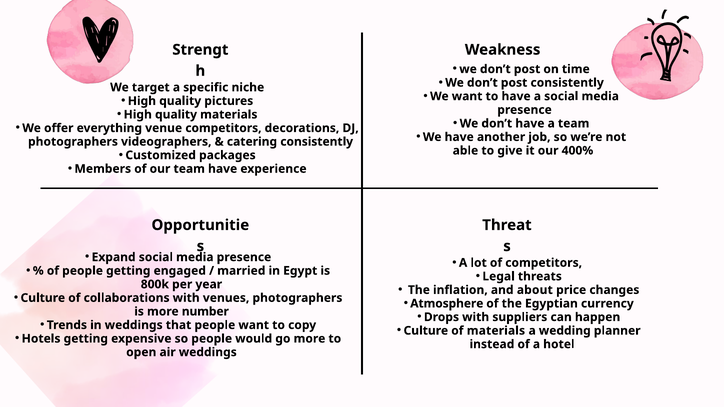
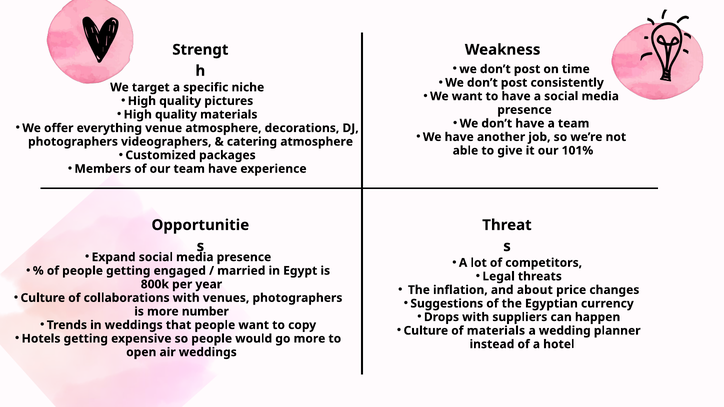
venue competitors: competitors -> atmosphere
catering consistently: consistently -> atmosphere
400%: 400% -> 101%
Atmosphere: Atmosphere -> Suggestions
